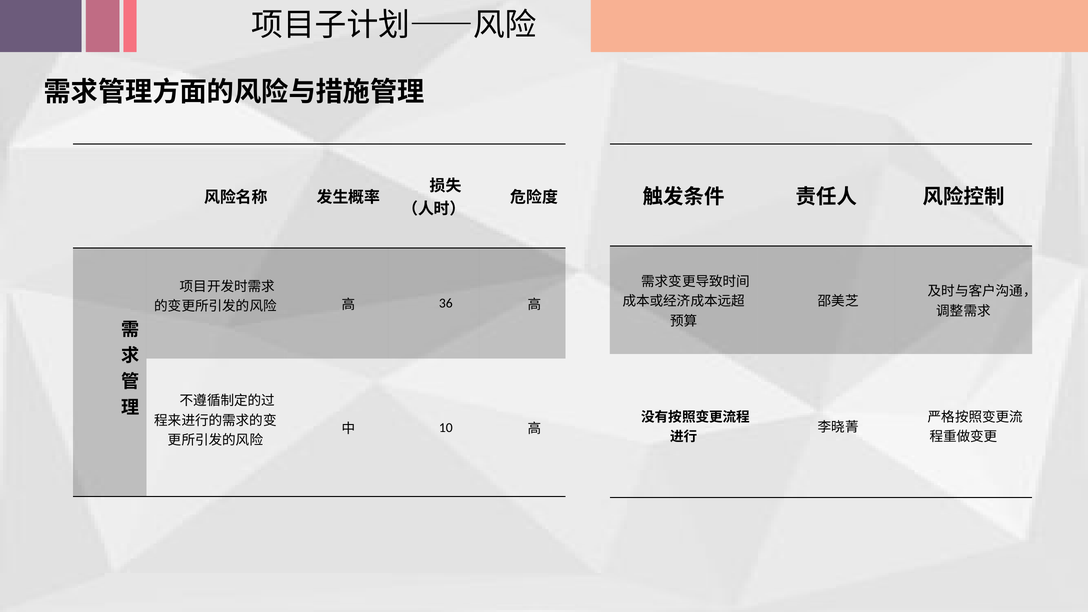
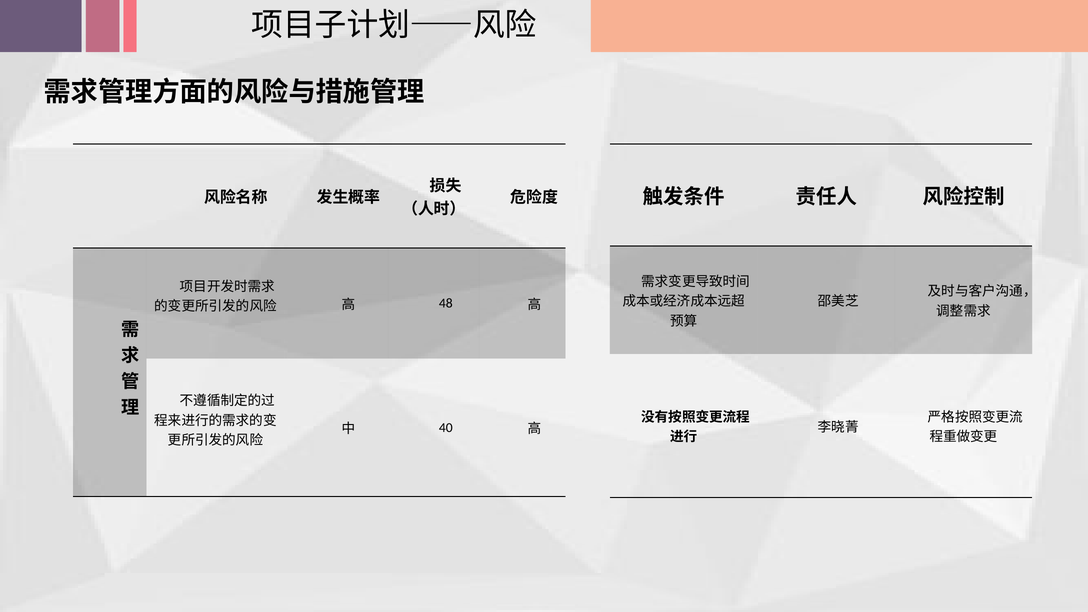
36: 36 -> 48
10: 10 -> 40
